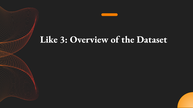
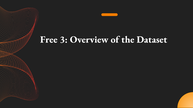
Like: Like -> Free
